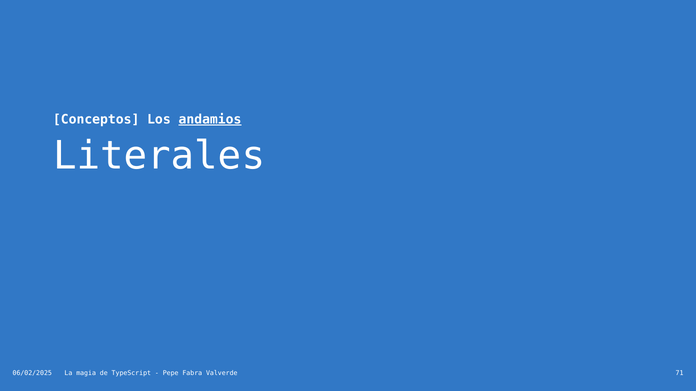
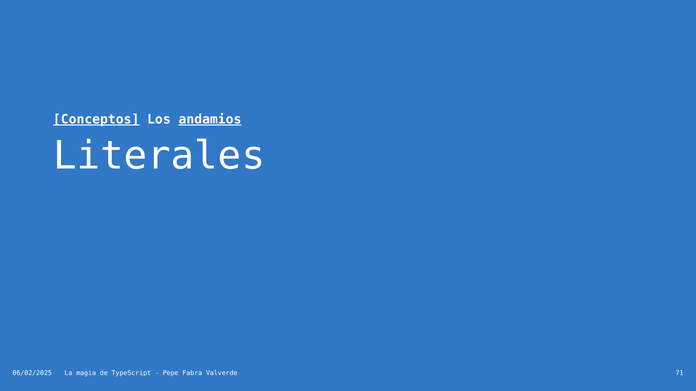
Conceptos underline: none -> present
